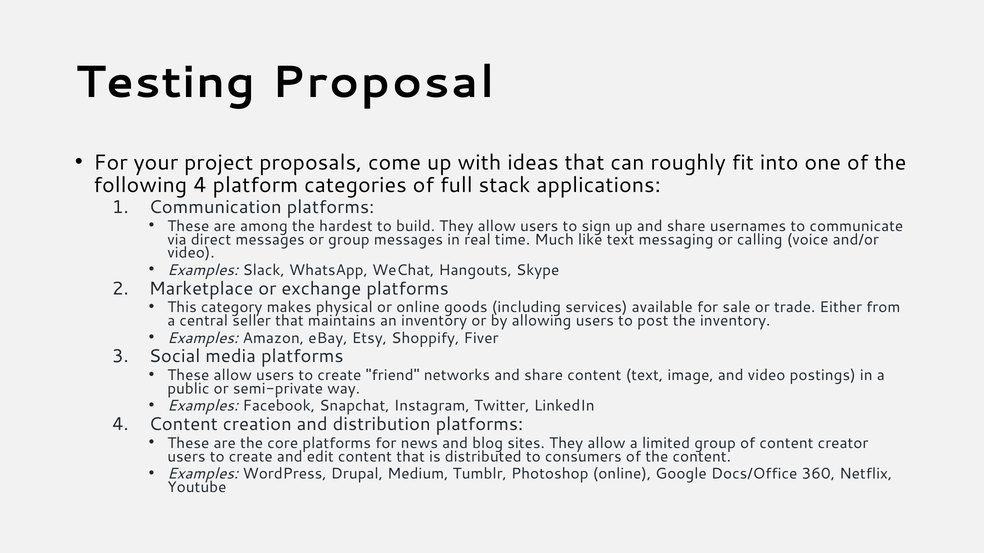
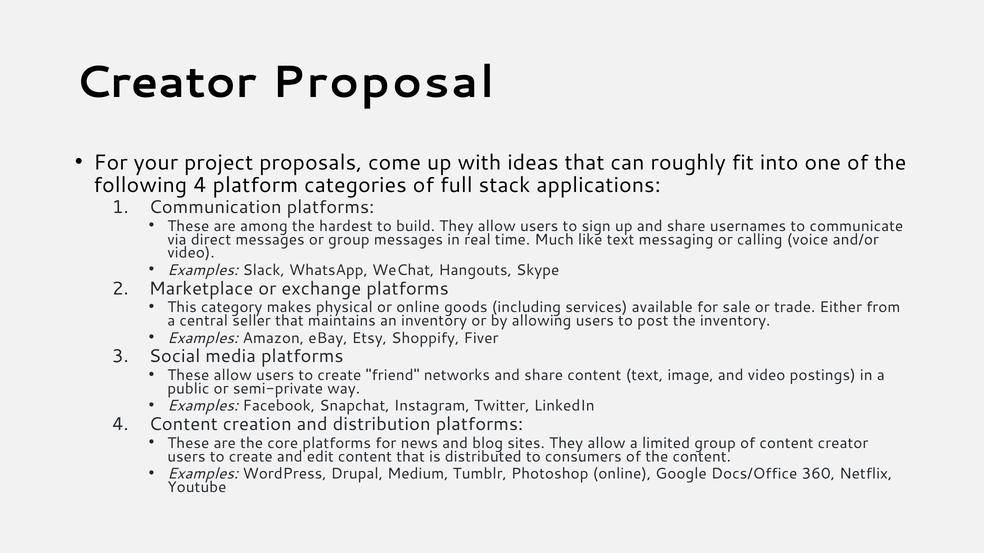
Testing at (165, 83): Testing -> Creator
